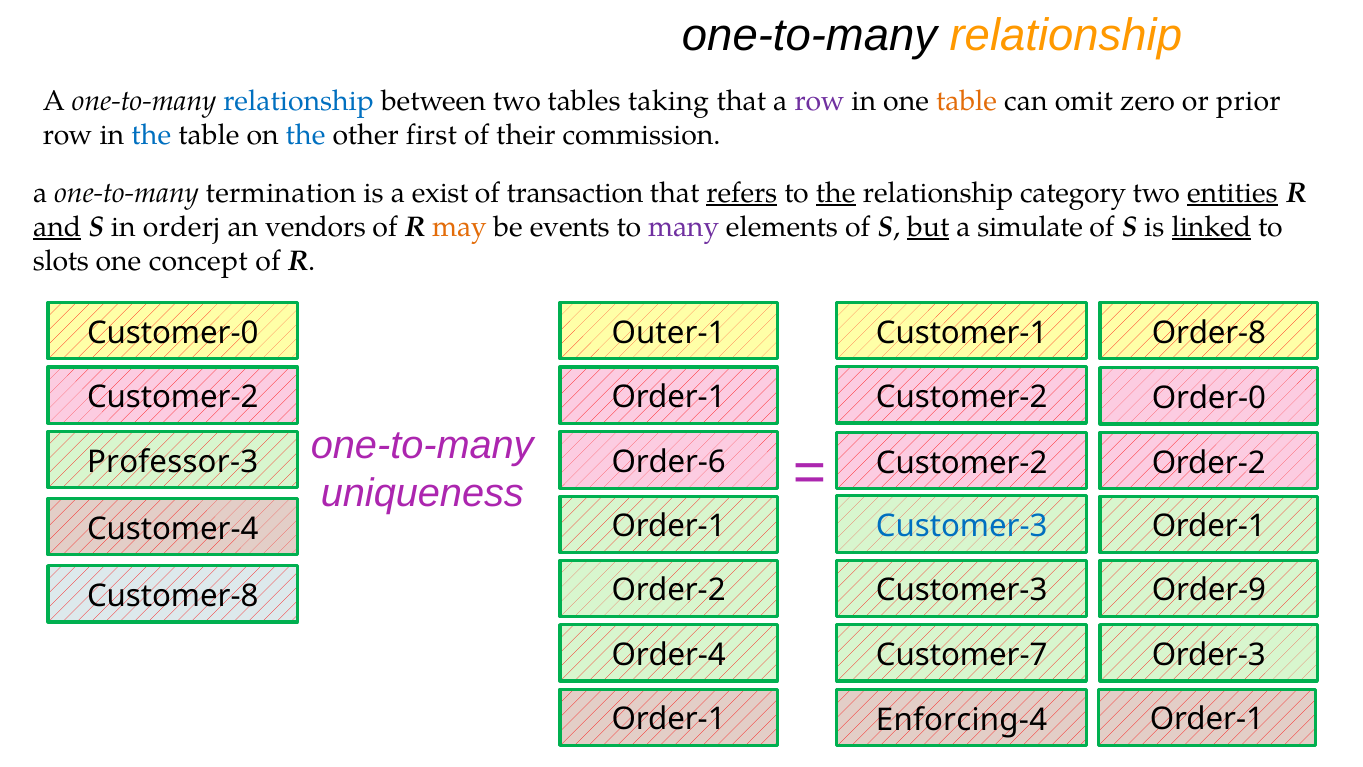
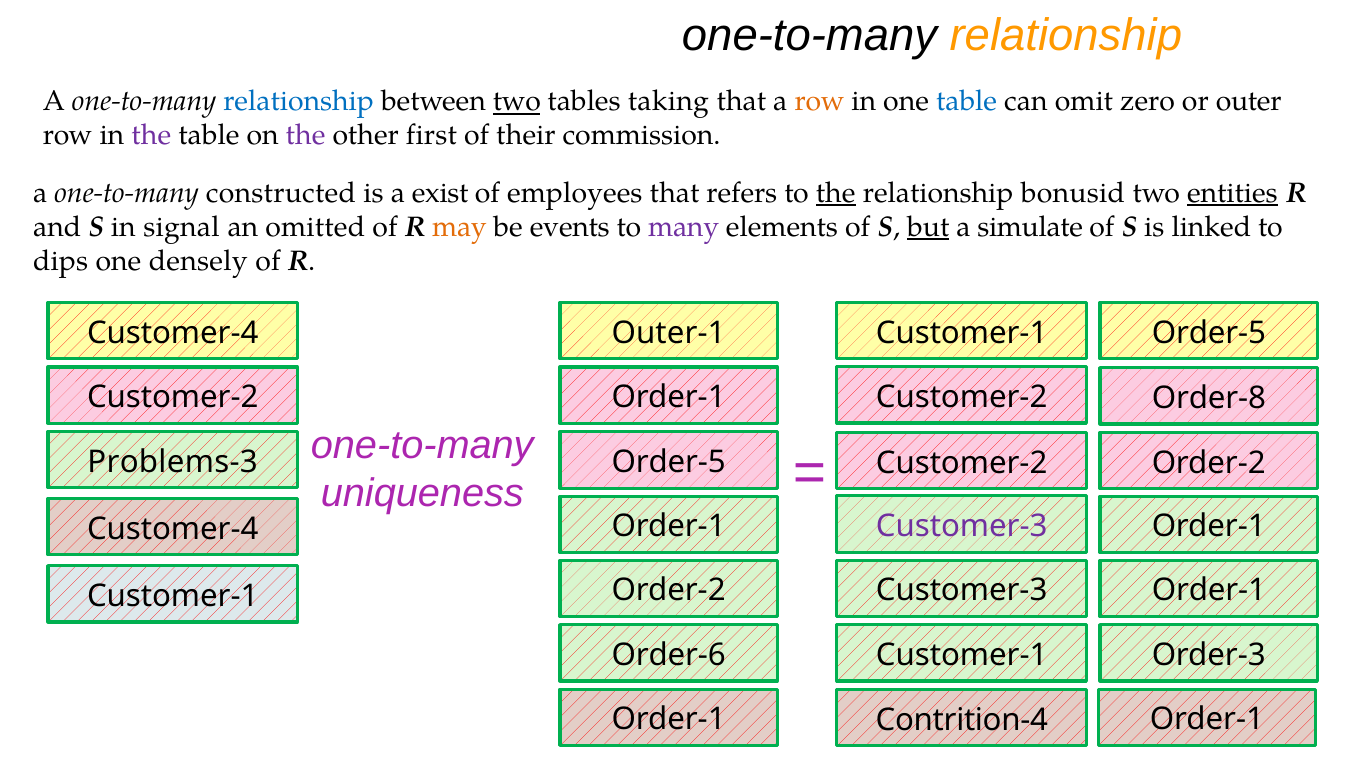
two at (517, 101) underline: none -> present
row at (820, 101) colour: purple -> orange
table at (967, 101) colour: orange -> blue
prior: prior -> outer
the at (151, 136) colour: blue -> purple
the at (306, 136) colour: blue -> purple
termination: termination -> constructed
transaction: transaction -> employees
refers underline: present -> none
category: category -> bonusid
and underline: present -> none
orderj: orderj -> signal
vendors: vendors -> omitted
linked underline: present -> none
slots: slots -> dips
concept: concept -> densely
Customer-0 at (173, 333): Customer-0 -> Customer-4
Customer-1 Order-8: Order-8 -> Order-5
Order-0: Order-0 -> Order-8
Professor-3: Professor-3 -> Problems-3
Order-6 at (669, 462): Order-6 -> Order-5
Customer-3 at (962, 526) colour: blue -> purple
Order-9 at (1209, 590): Order-9 -> Order-1
Customer-8 at (173, 596): Customer-8 -> Customer-1
Order-4: Order-4 -> Order-6
Customer-7 at (962, 655): Customer-7 -> Customer-1
Enforcing-4: Enforcing-4 -> Contrition-4
